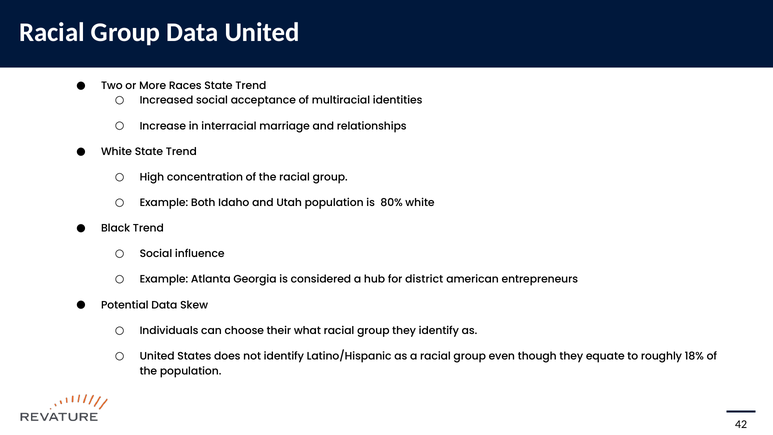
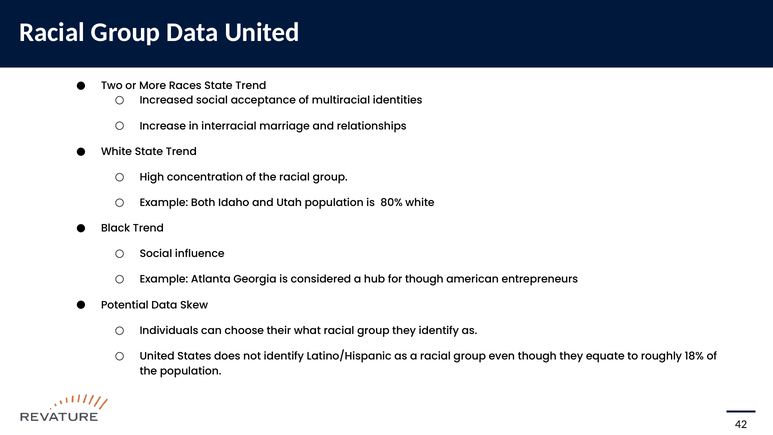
for district: district -> though
